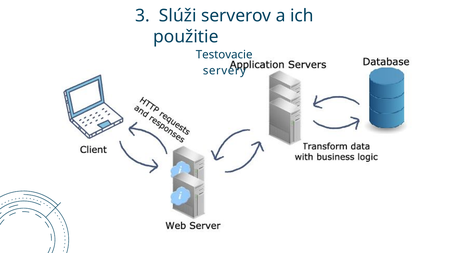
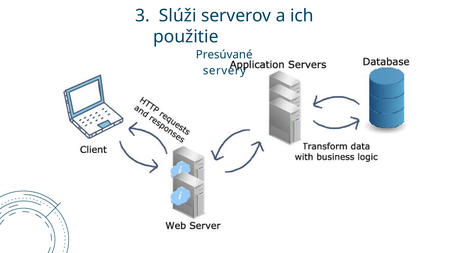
Testovacie: Testovacie -> Presúvané
